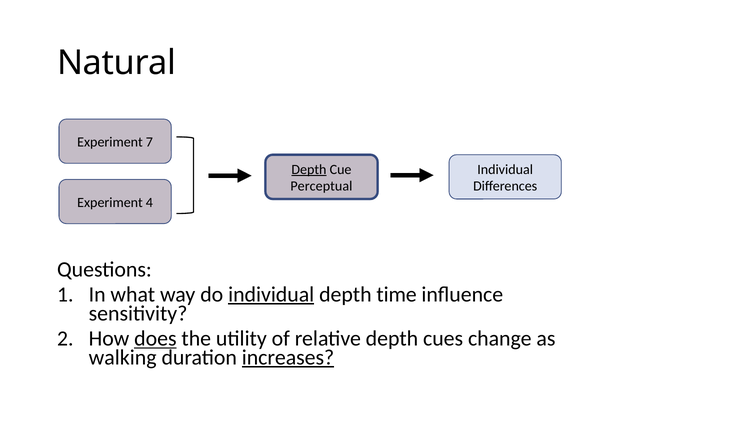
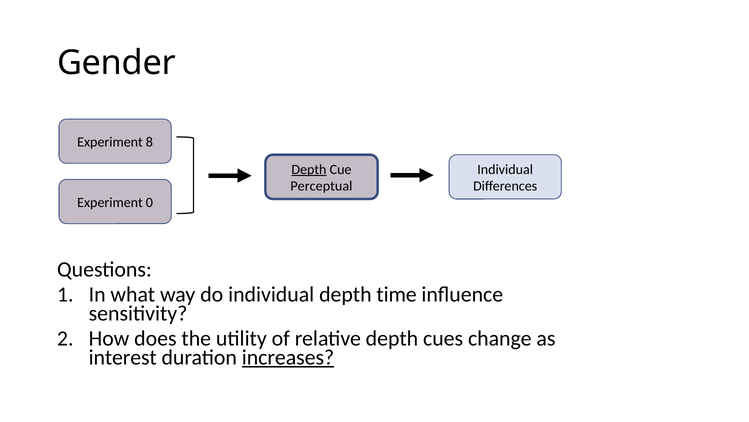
Natural: Natural -> Gender
7: 7 -> 8
4: 4 -> 0
individual at (271, 294) underline: present -> none
does underline: present -> none
walking: walking -> interest
